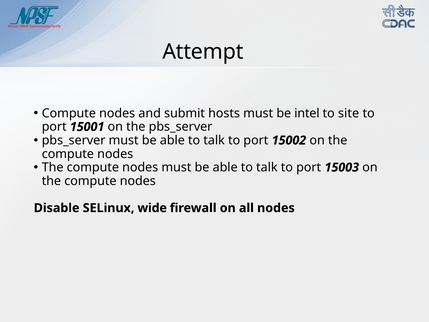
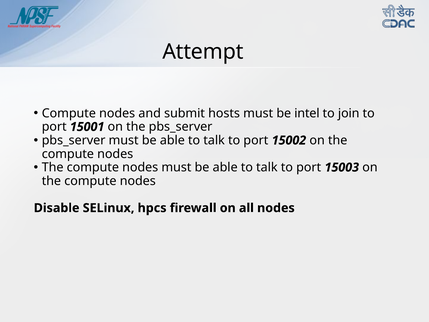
site: site -> join
wide: wide -> hpcs
